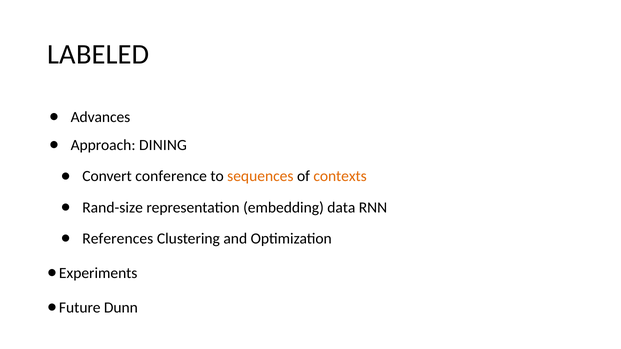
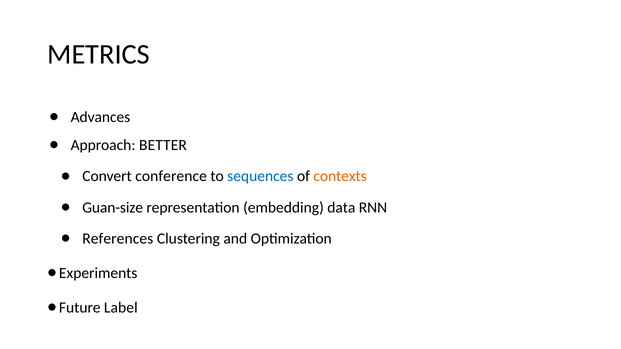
LABELED: LABELED -> METRICS
DINING: DINING -> BETTER
sequences colour: orange -> blue
Rand-size: Rand-size -> Guan-size
Dunn: Dunn -> Label
